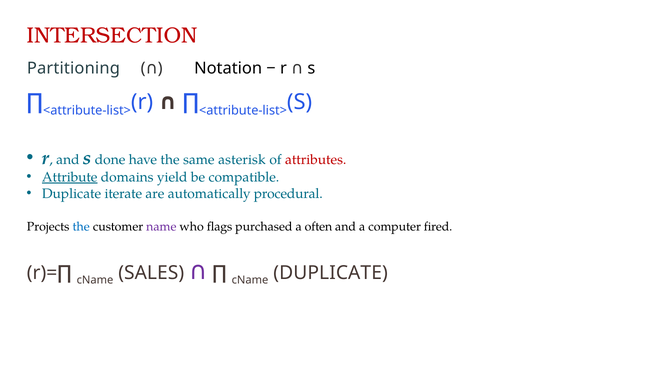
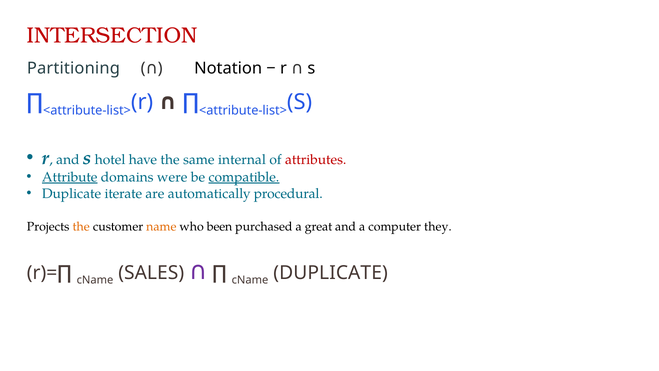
done: done -> hotel
asterisk: asterisk -> internal
yield: yield -> were
compatible underline: none -> present
the at (81, 227) colour: blue -> orange
name colour: purple -> orange
flags: flags -> been
often: often -> great
fired: fired -> they
